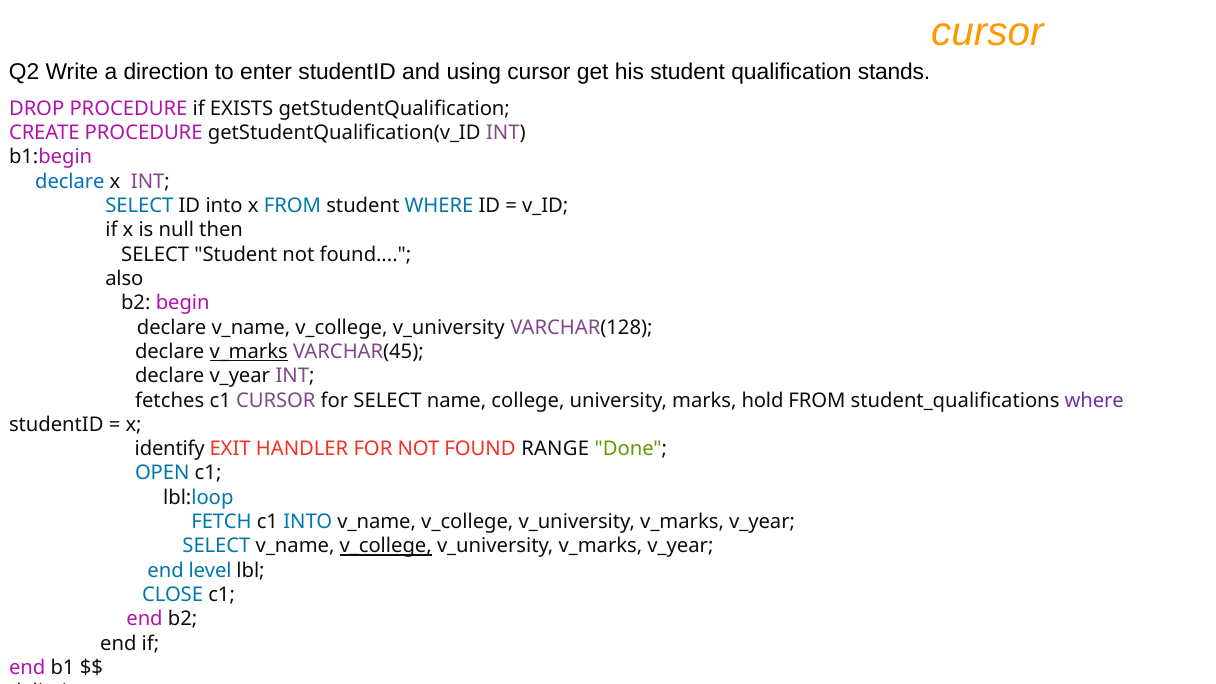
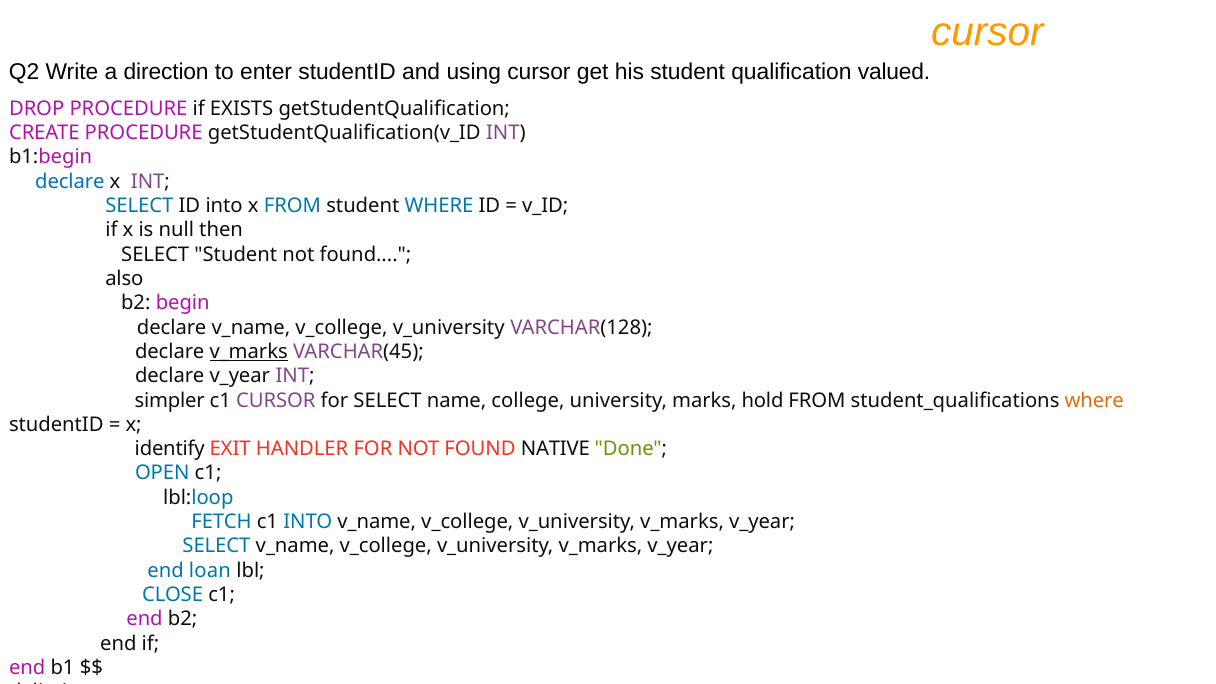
stands: stands -> valued
fetches: fetches -> simpler
where at (1094, 400) colour: purple -> orange
RANGE: RANGE -> NATIVE
v_college at (386, 546) underline: present -> none
level: level -> loan
